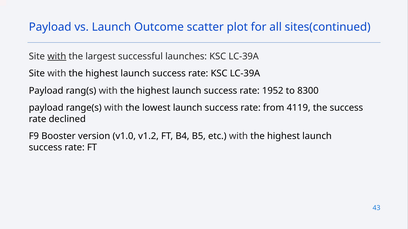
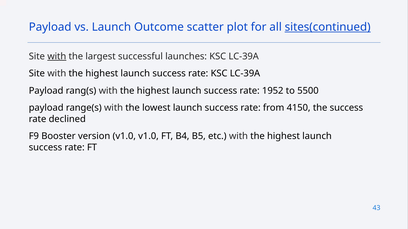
sites(continued underline: none -> present
8300: 8300 -> 5500
4119: 4119 -> 4150
v1.0 v1.2: v1.2 -> v1.0
